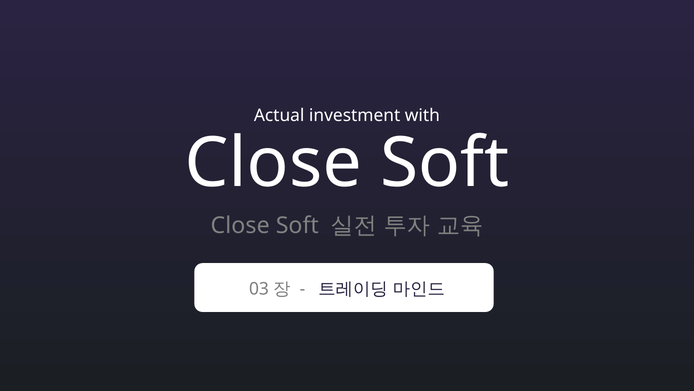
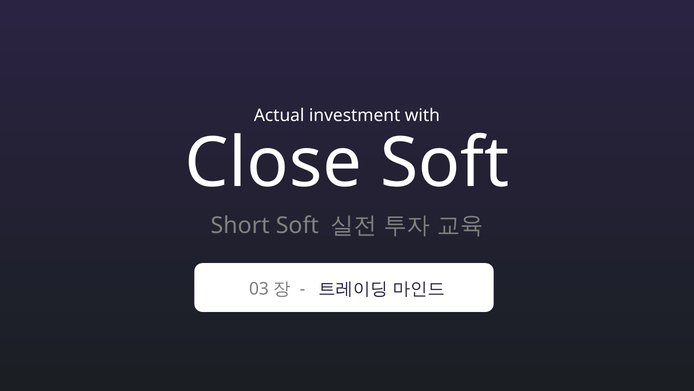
Close at (240, 225): Close -> Short
